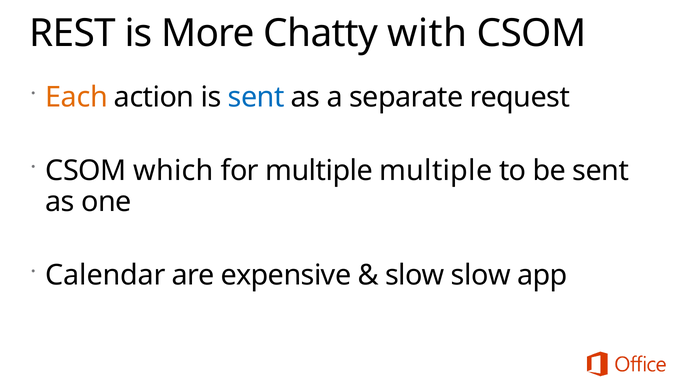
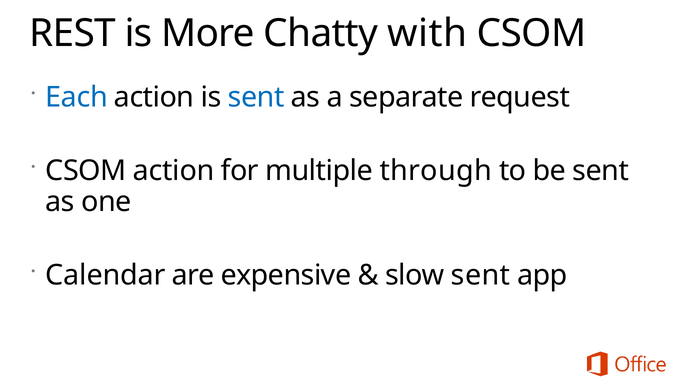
Each colour: orange -> blue
CSOM which: which -> action
multiple multiple: multiple -> through
slow slow: slow -> sent
